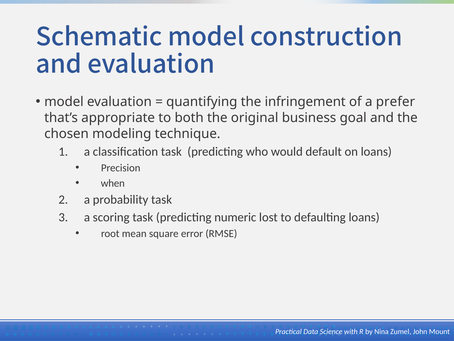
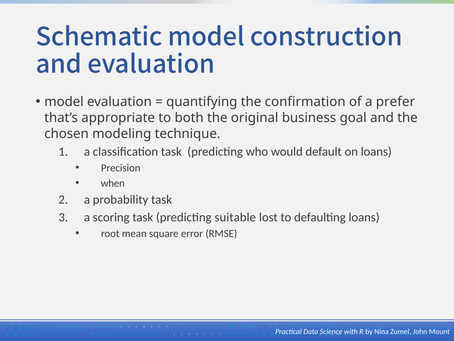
infringement: infringement -> confirmation
numeric: numeric -> suitable
